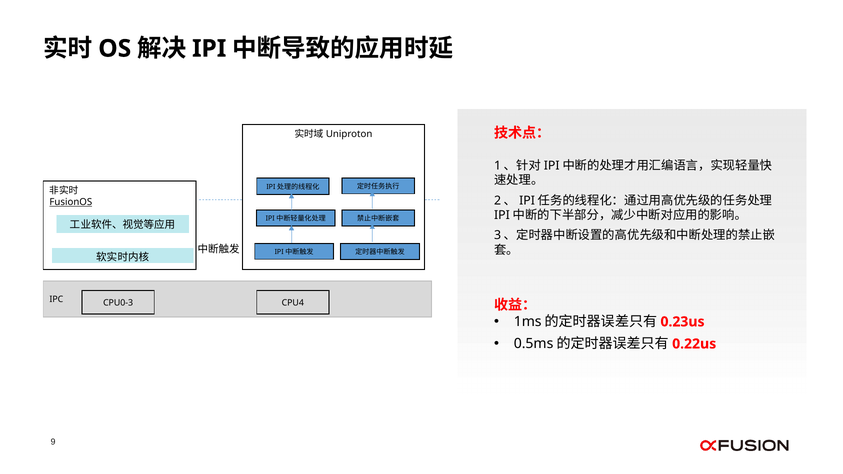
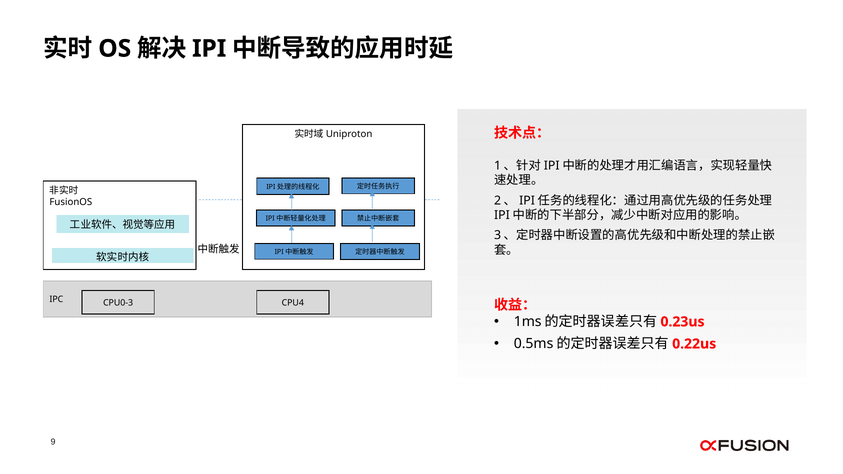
FusionOS underline: present -> none
